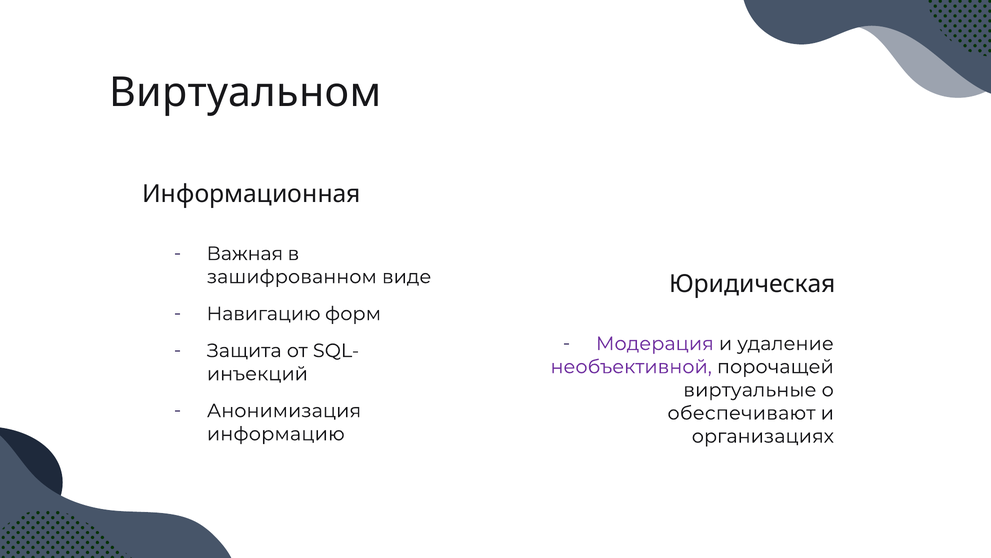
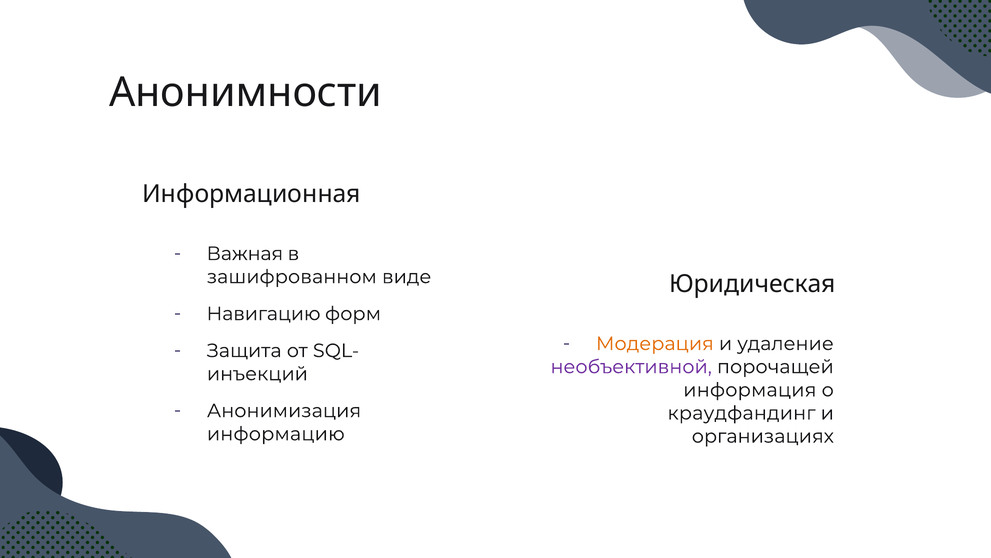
Виртуальном: Виртуальном -> Анонимности
Модерация colour: purple -> orange
виртуальные: виртуальные -> информация
обеспечивают: обеспечивают -> краудфандинг
